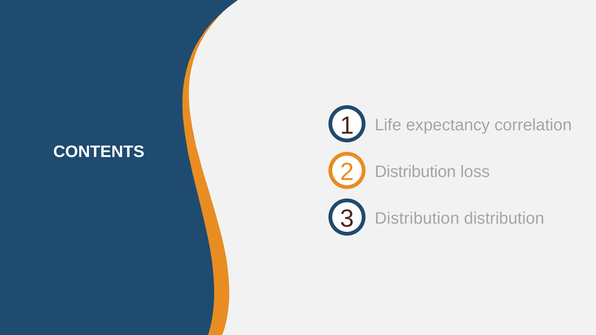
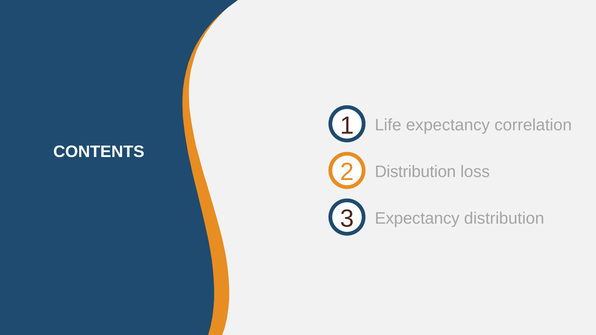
Distribution at (417, 218): Distribution -> Expectancy
